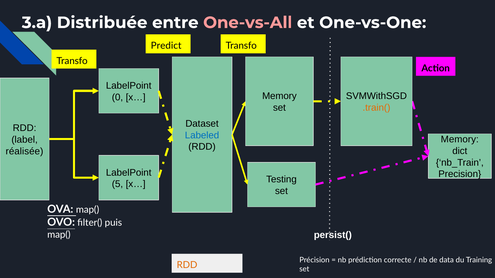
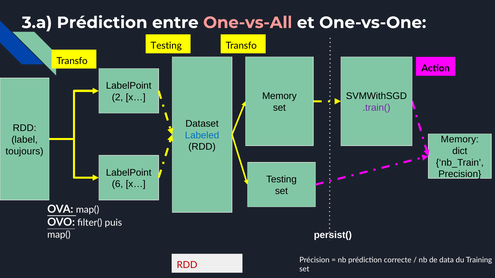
3.a Distribuée: Distribuée -> Prédiction
Predict at (166, 46): Predict -> Testing
0: 0 -> 2
.train( colour: orange -> purple
réalisée: réalisée -> toujours
5: 5 -> 6
RDD at (187, 266) colour: orange -> red
